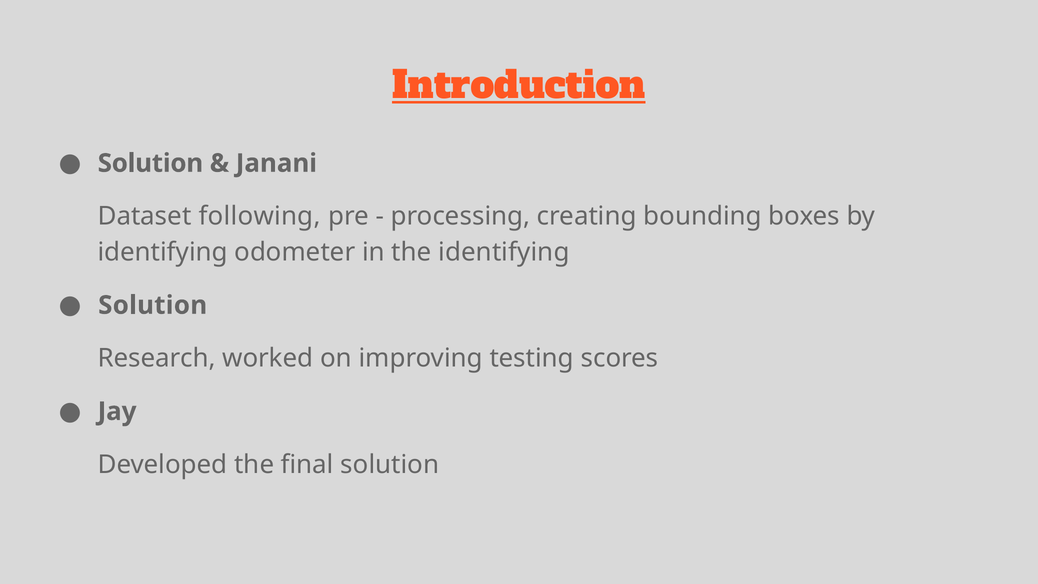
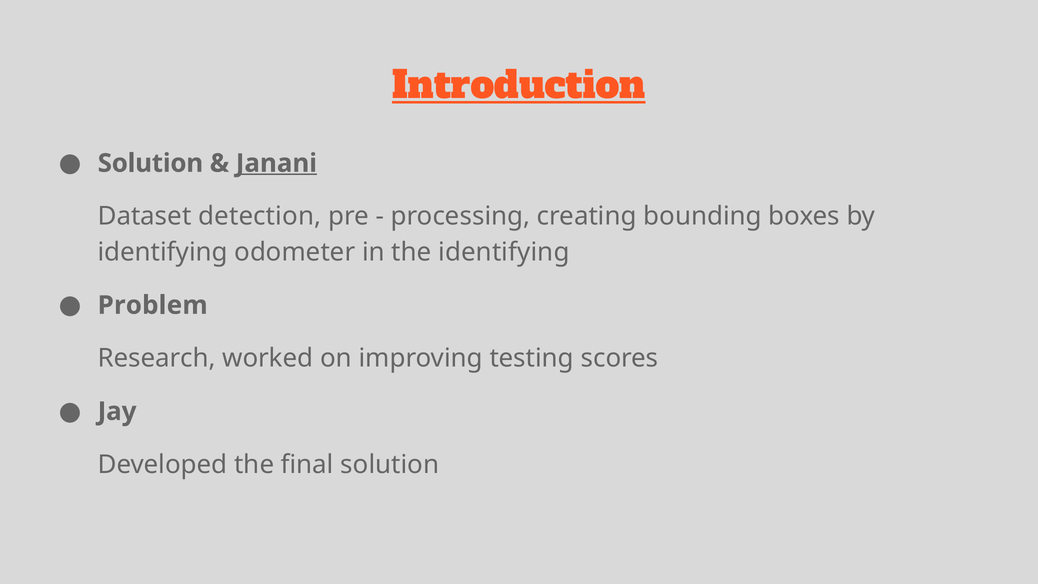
Janani underline: none -> present
following: following -> detection
Solution at (153, 305): Solution -> Problem
